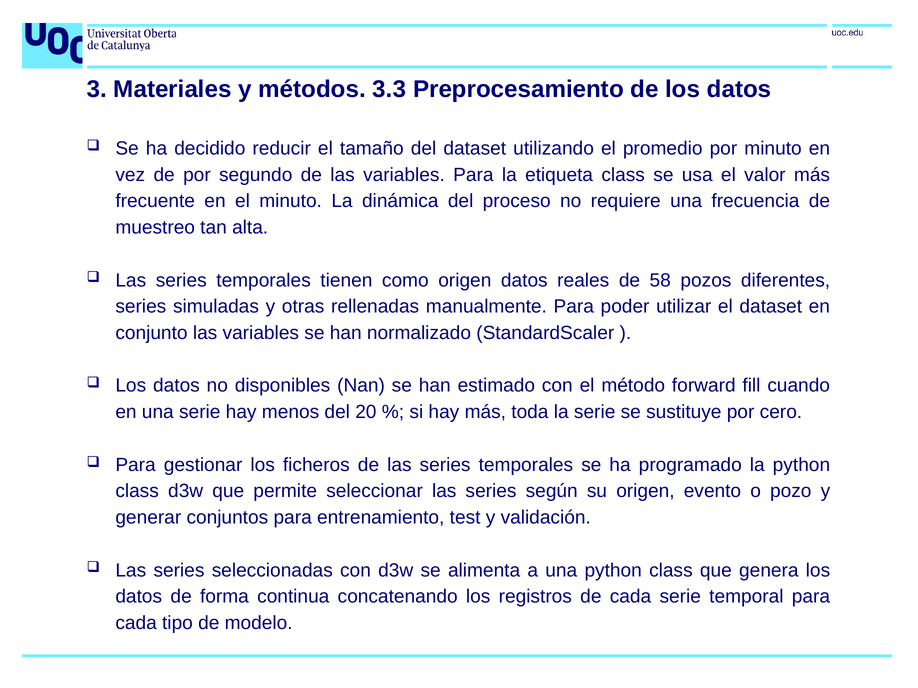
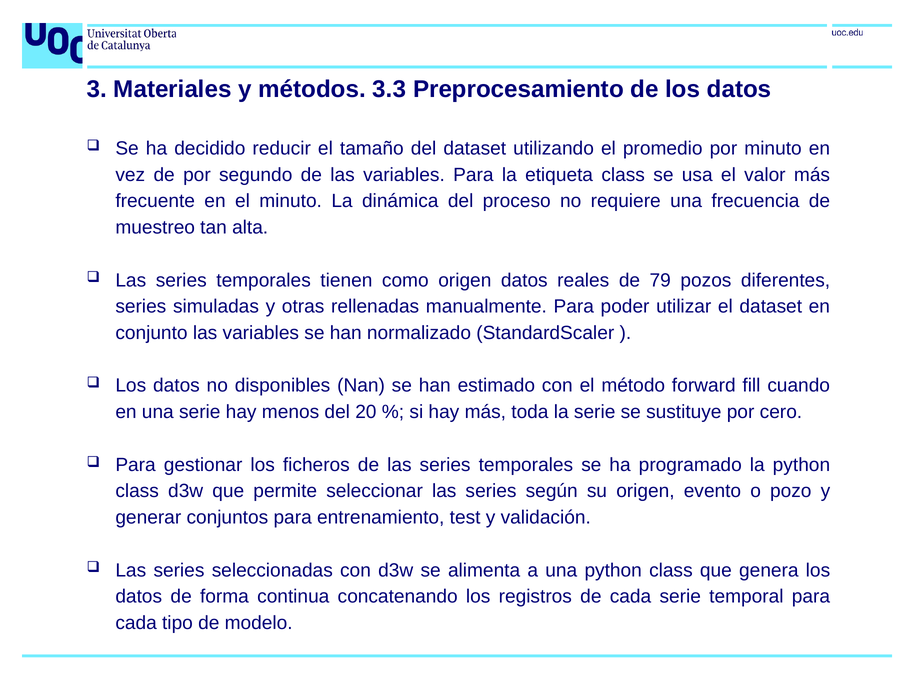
58: 58 -> 79
